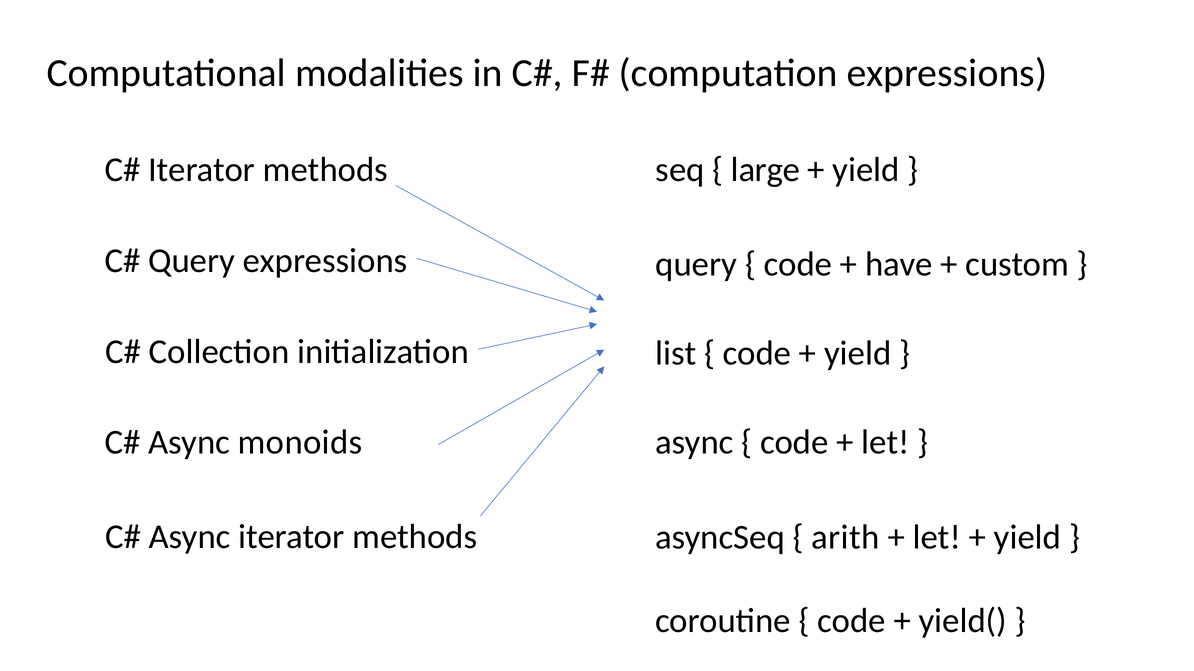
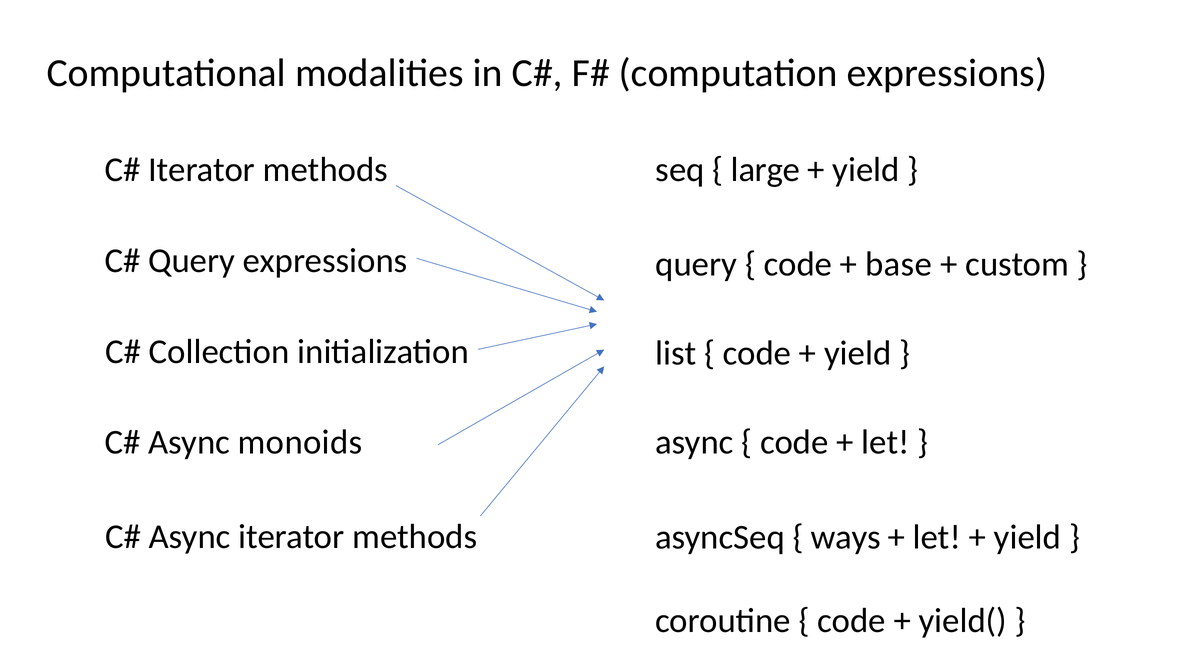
have: have -> base
arith: arith -> ways
